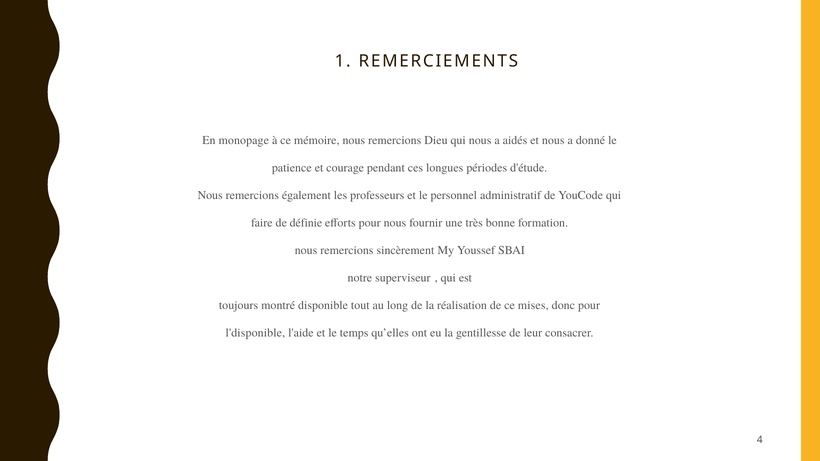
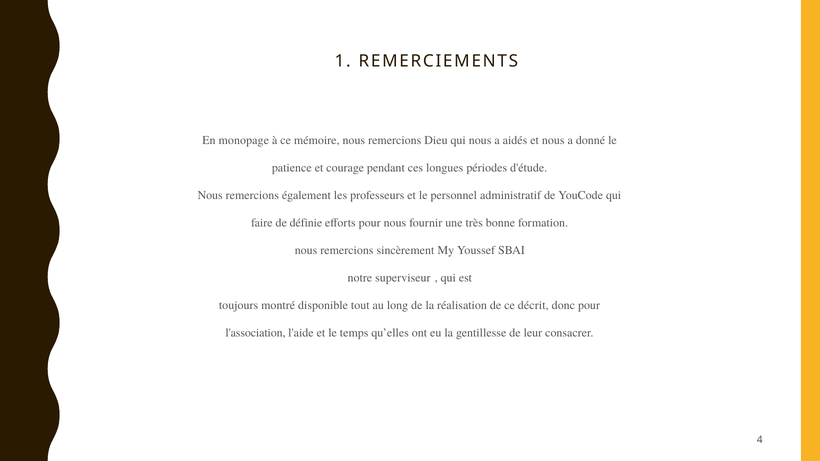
mises: mises -> décrit
l'disponible: l'disponible -> l'association
